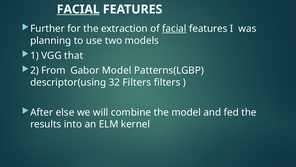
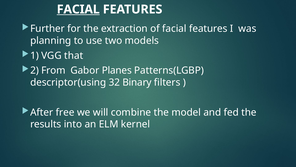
facial at (174, 29) underline: present -> none
Gabor Model: Model -> Planes
32 Filters: Filters -> Binary
else: else -> free
